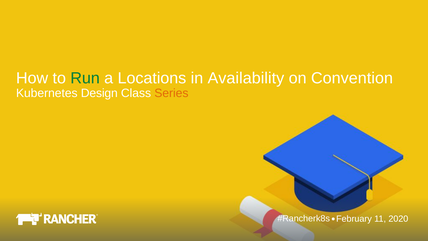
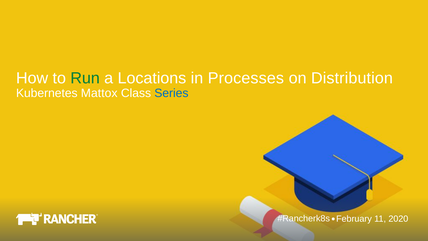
Availability: Availability -> Processes
Convention: Convention -> Distribution
Design: Design -> Mattox
Series colour: orange -> blue
